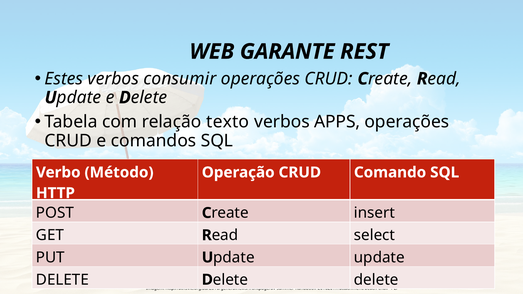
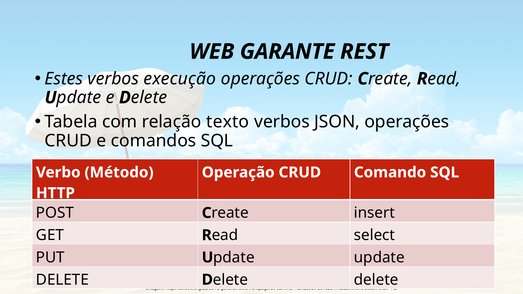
consumir: consumir -> execução
APPS: APPS -> JSON
